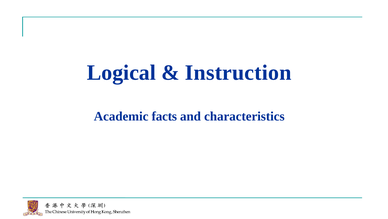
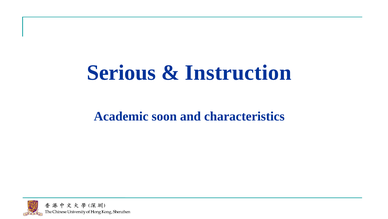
Logical: Logical -> Serious
facts: facts -> soon
